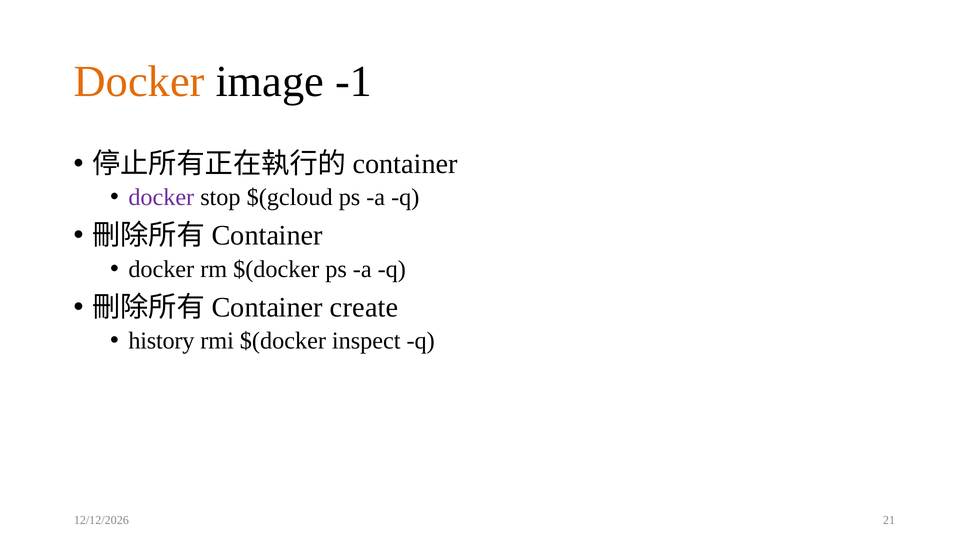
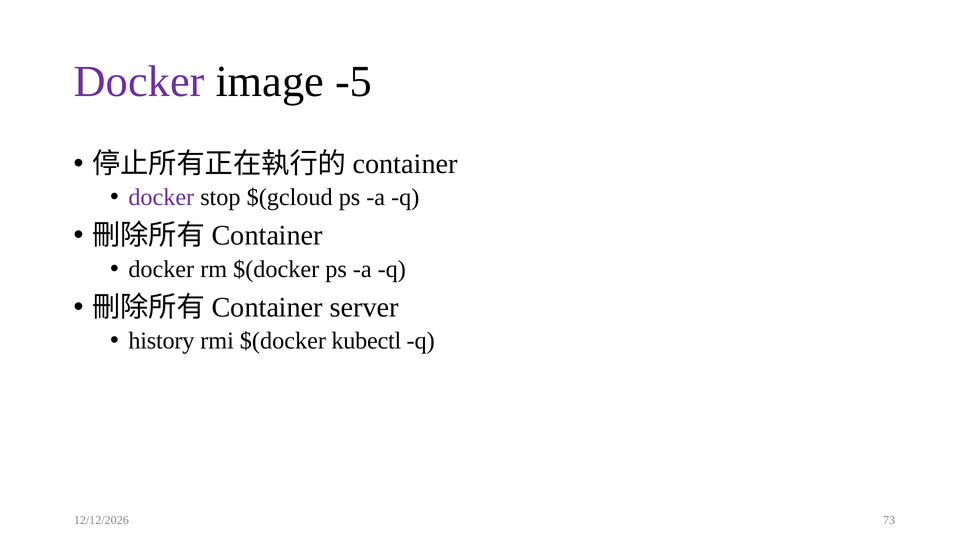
Docker at (139, 81) colour: orange -> purple
-1: -1 -> -5
create: create -> server
inspect: inspect -> kubectl
21: 21 -> 73
